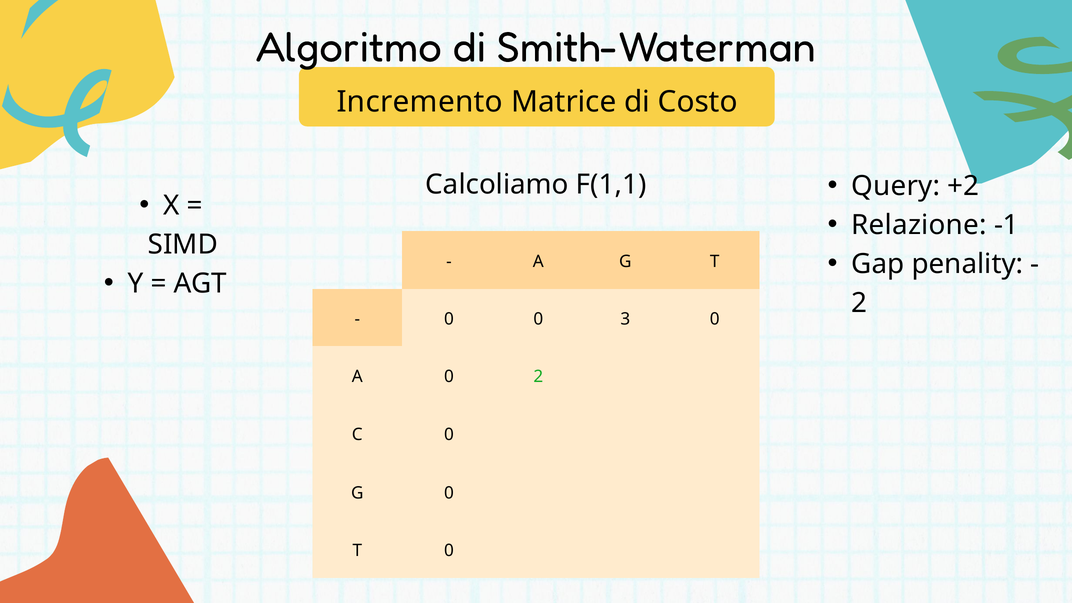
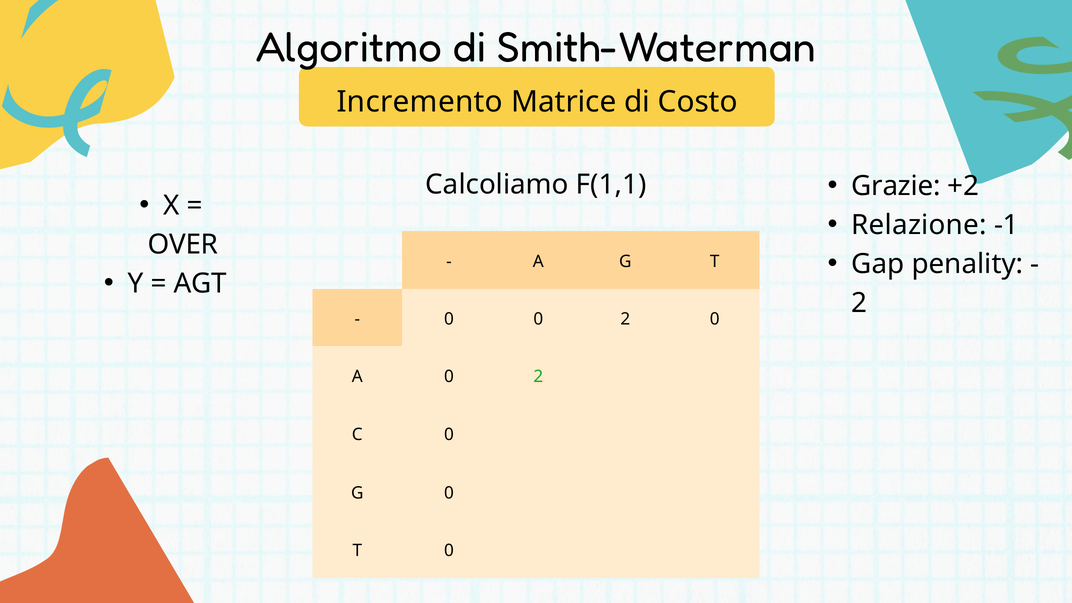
Query: Query -> Grazie
SIMD: SIMD -> OVER
0 0 3: 3 -> 2
